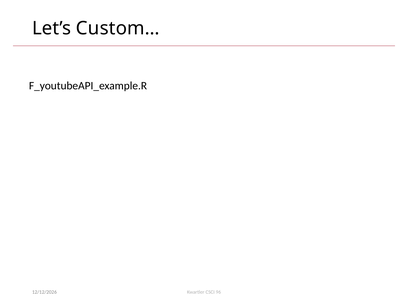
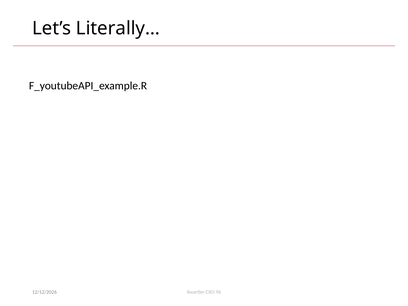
Custom…: Custom… -> Literally…
